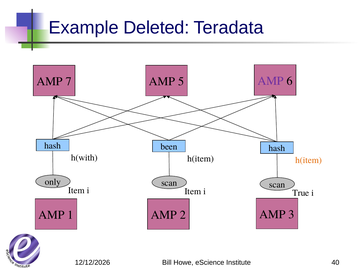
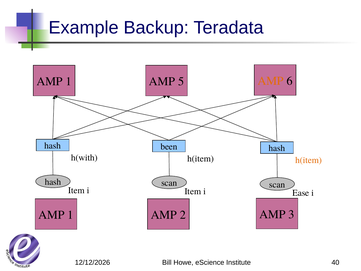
Deleted: Deleted -> Backup
7 at (69, 81): 7 -> 1
AMP at (271, 81) colour: purple -> orange
only at (53, 182): only -> hash
True: True -> Ease
